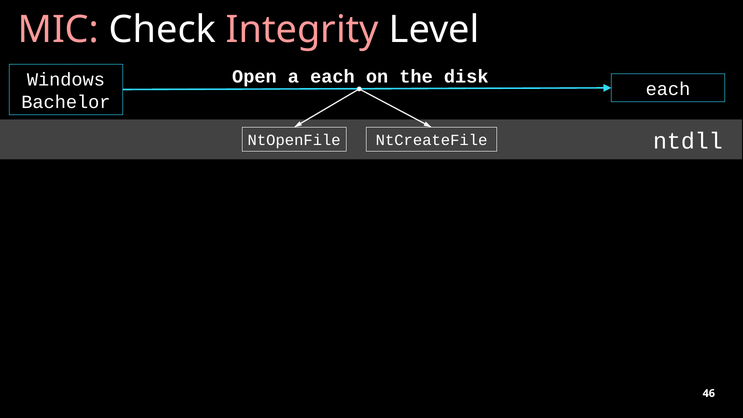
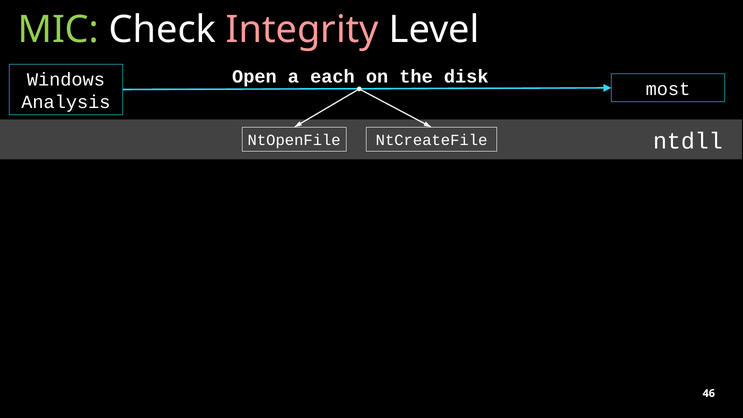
MIC colour: pink -> light green
each at (668, 89): each -> most
Bachelor: Bachelor -> Analysis
